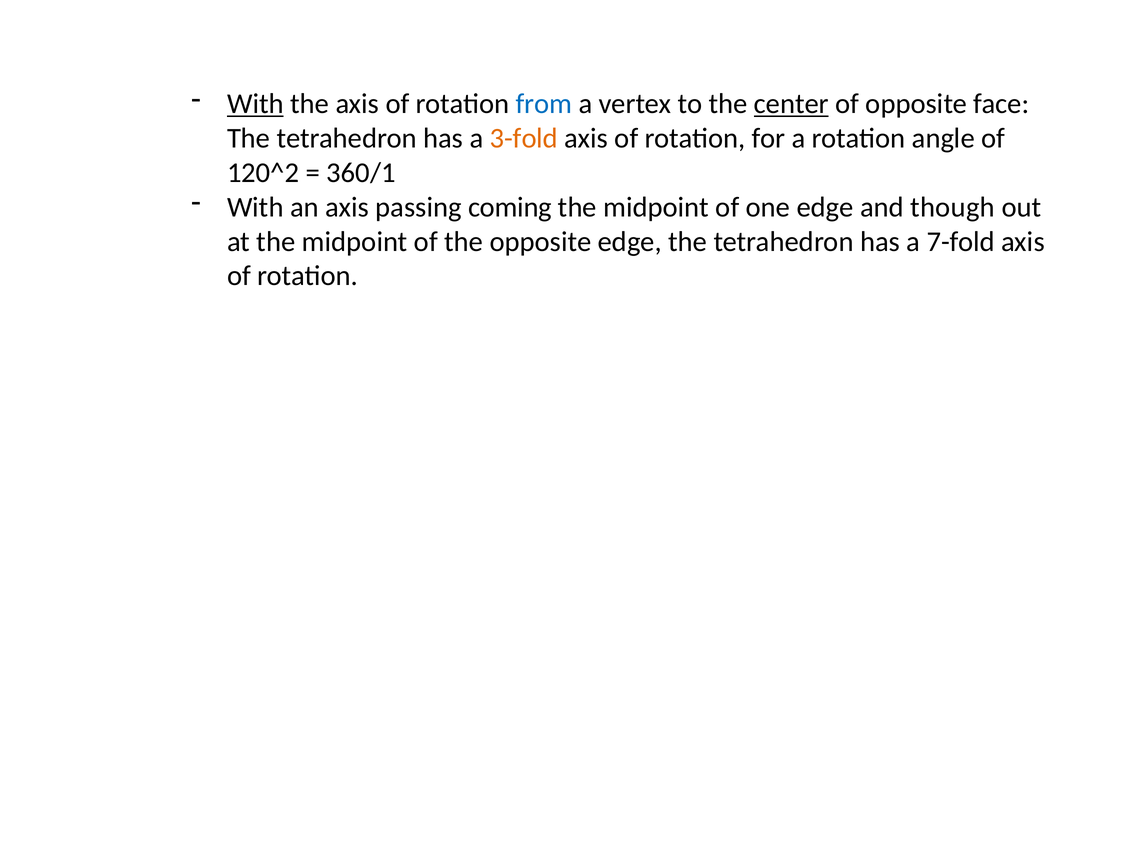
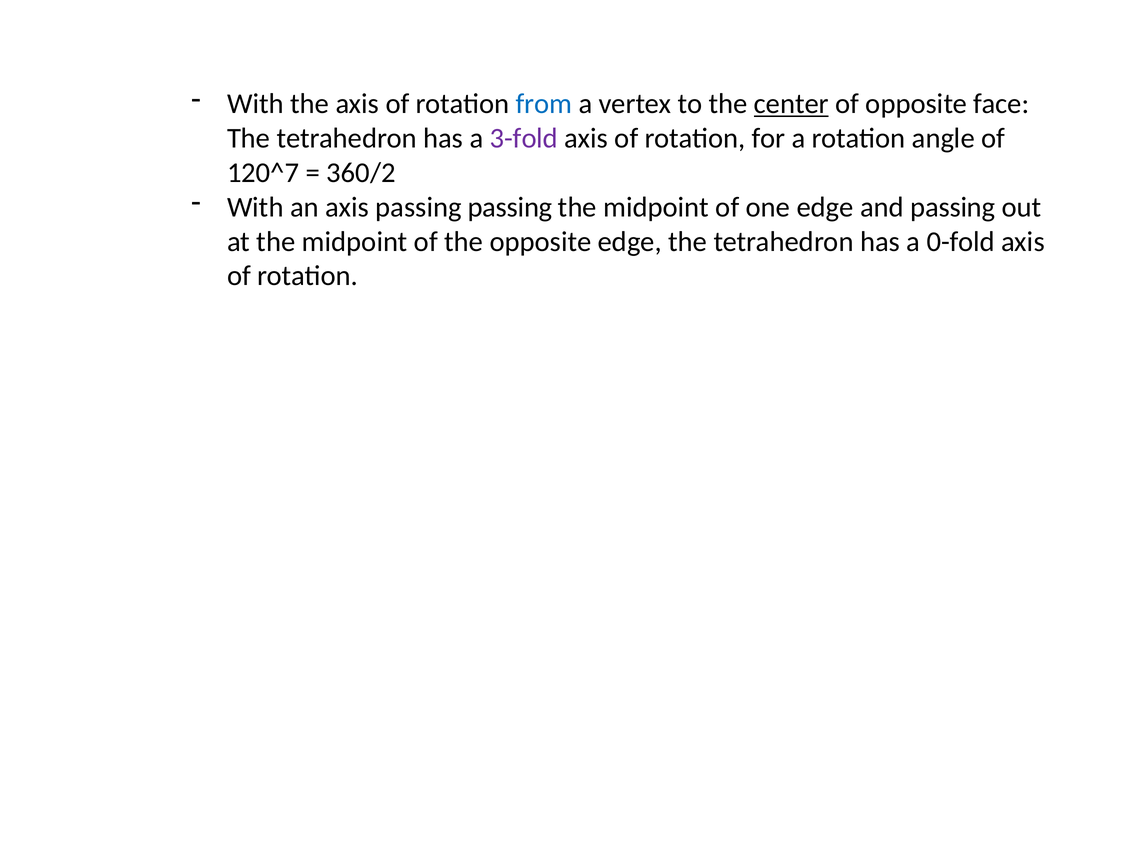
With at (255, 104) underline: present -> none
3-fold colour: orange -> purple
120^2: 120^2 -> 120^7
360/1: 360/1 -> 360/2
passing coming: coming -> passing
and though: though -> passing
7-fold: 7-fold -> 0-fold
